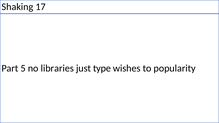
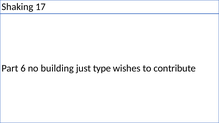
5: 5 -> 6
libraries: libraries -> building
popularity: popularity -> contribute
